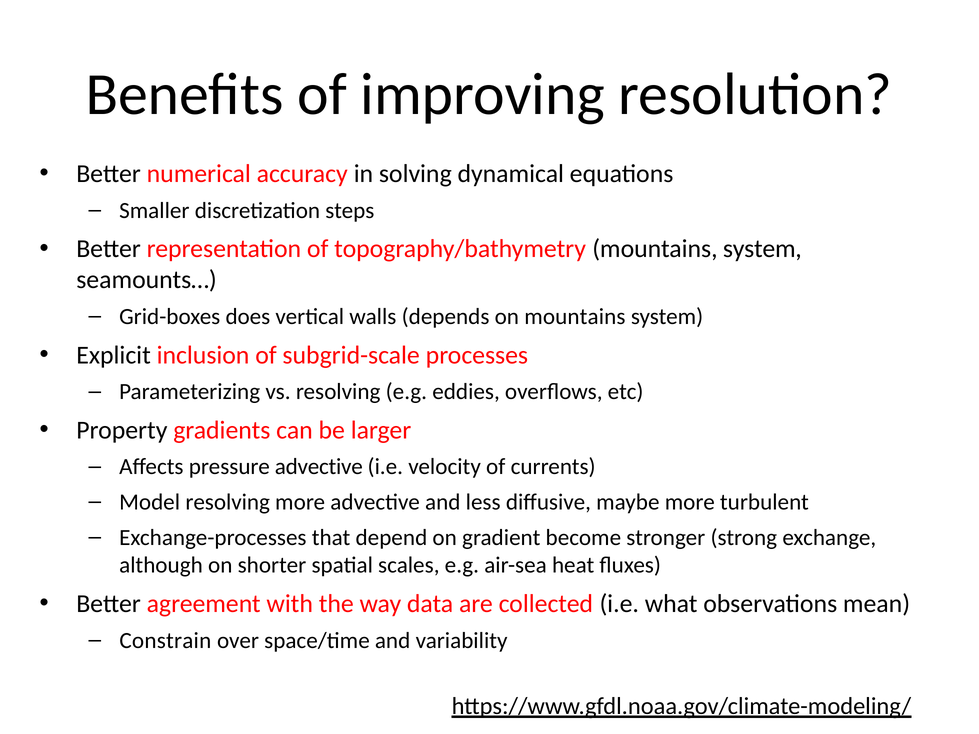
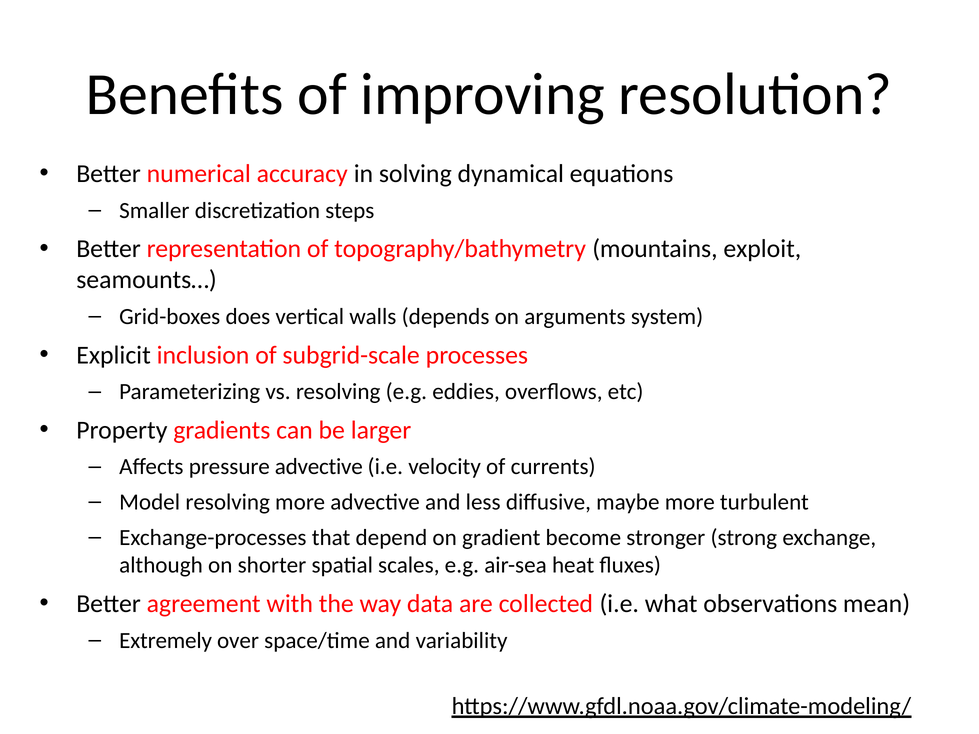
topography/bathymetry mountains system: system -> exploit
on mountains: mountains -> arguments
Constrain: Constrain -> Extremely
